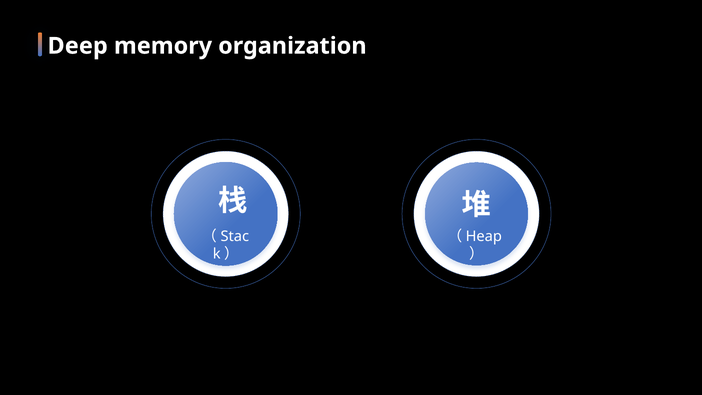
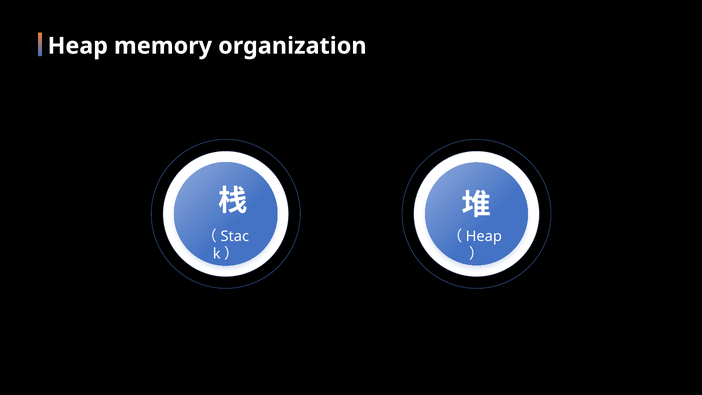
Deep at (78, 46): Deep -> Heap
